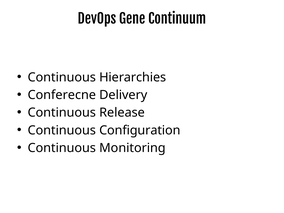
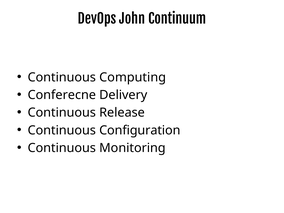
Gene: Gene -> John
Hierarchies: Hierarchies -> Computing
